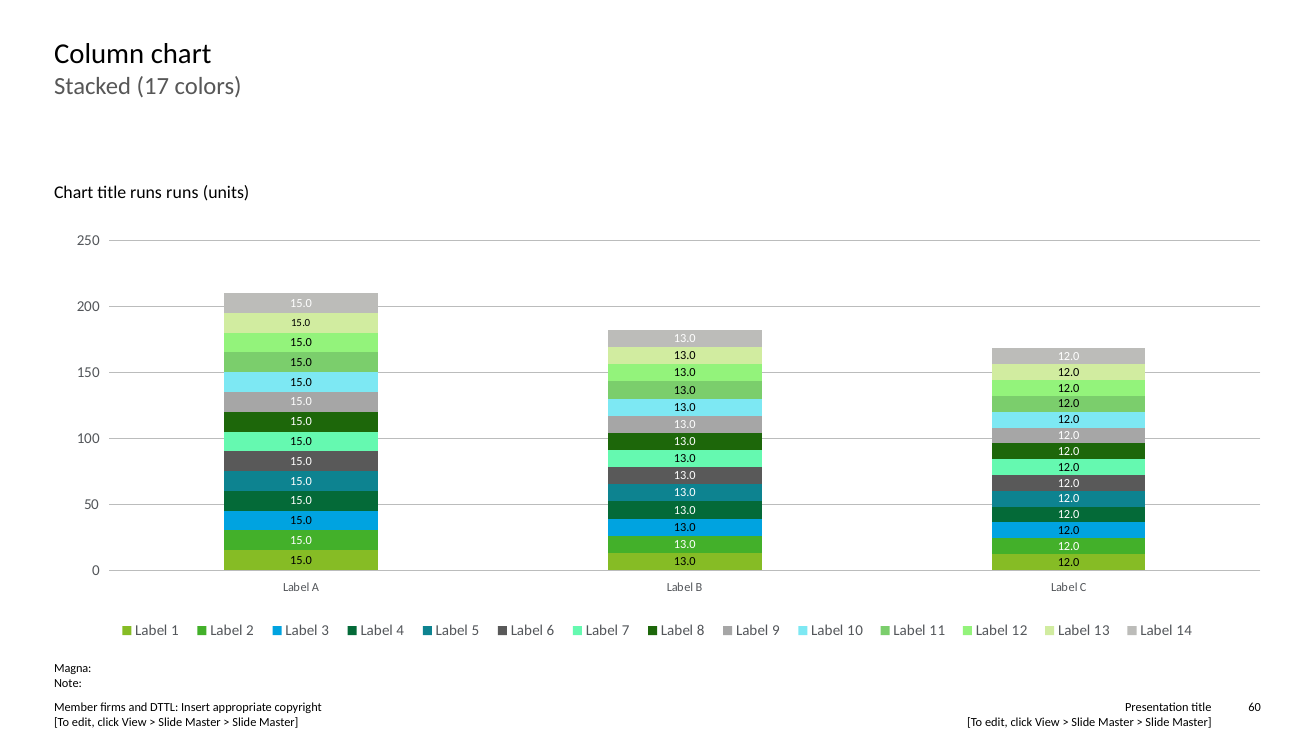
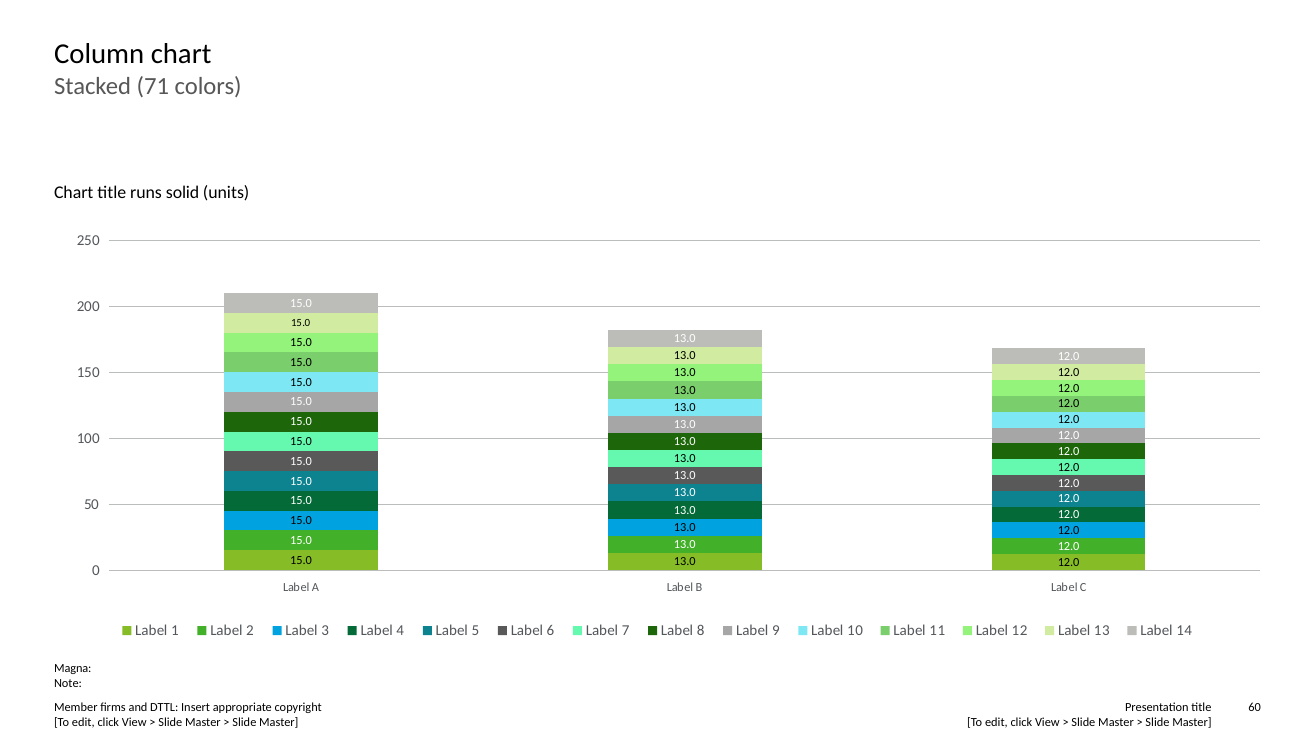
17: 17 -> 71
runs runs: runs -> solid
